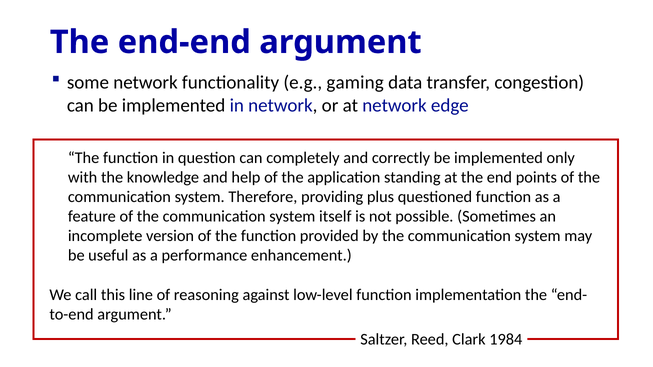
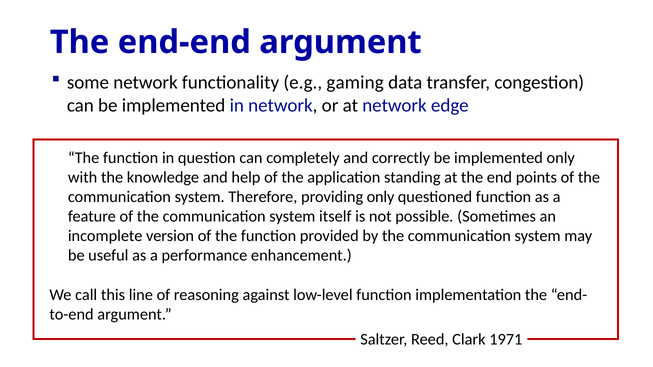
providing plus: plus -> only
1984: 1984 -> 1971
